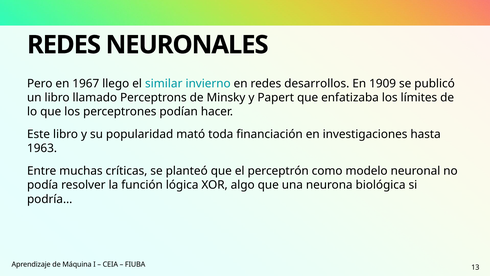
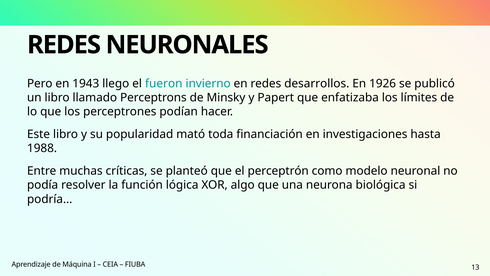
1967: 1967 -> 1943
similar: similar -> fueron
1909: 1909 -> 1926
1963: 1963 -> 1988
